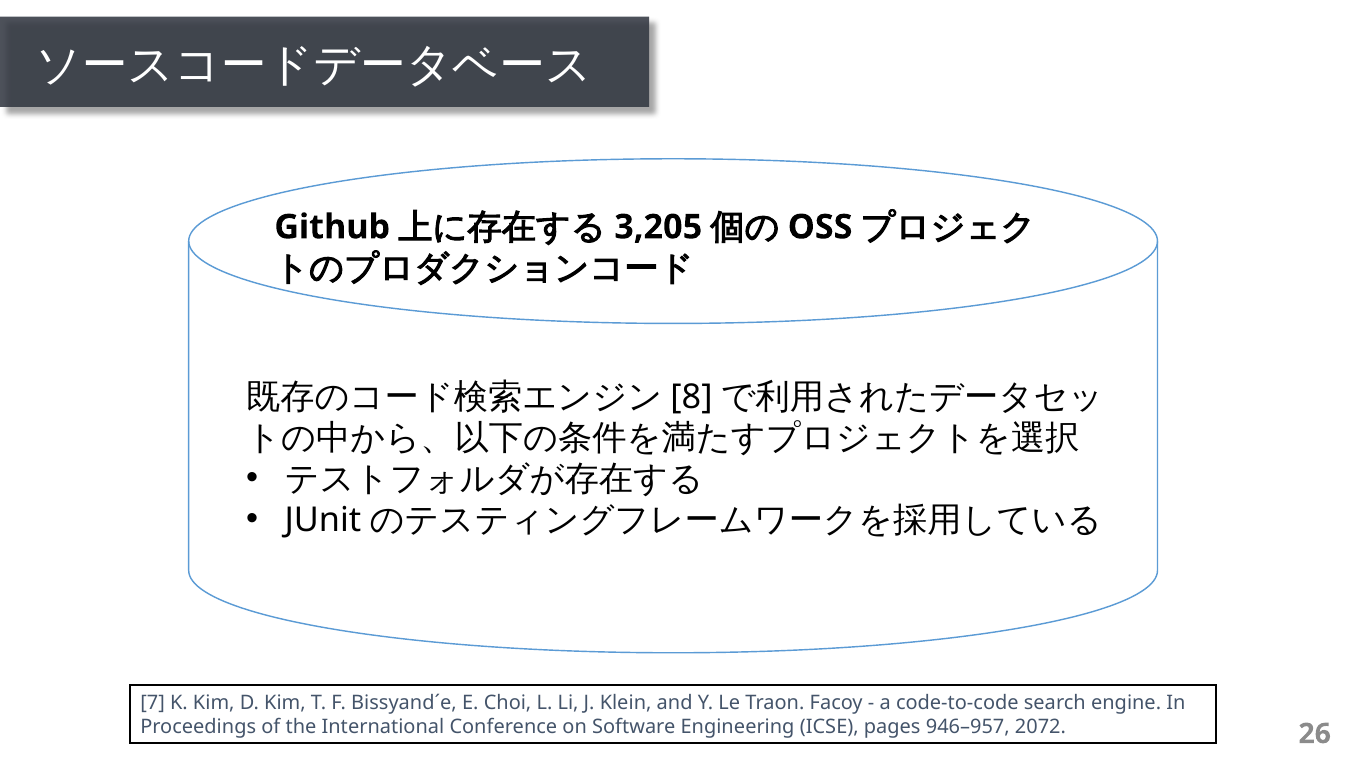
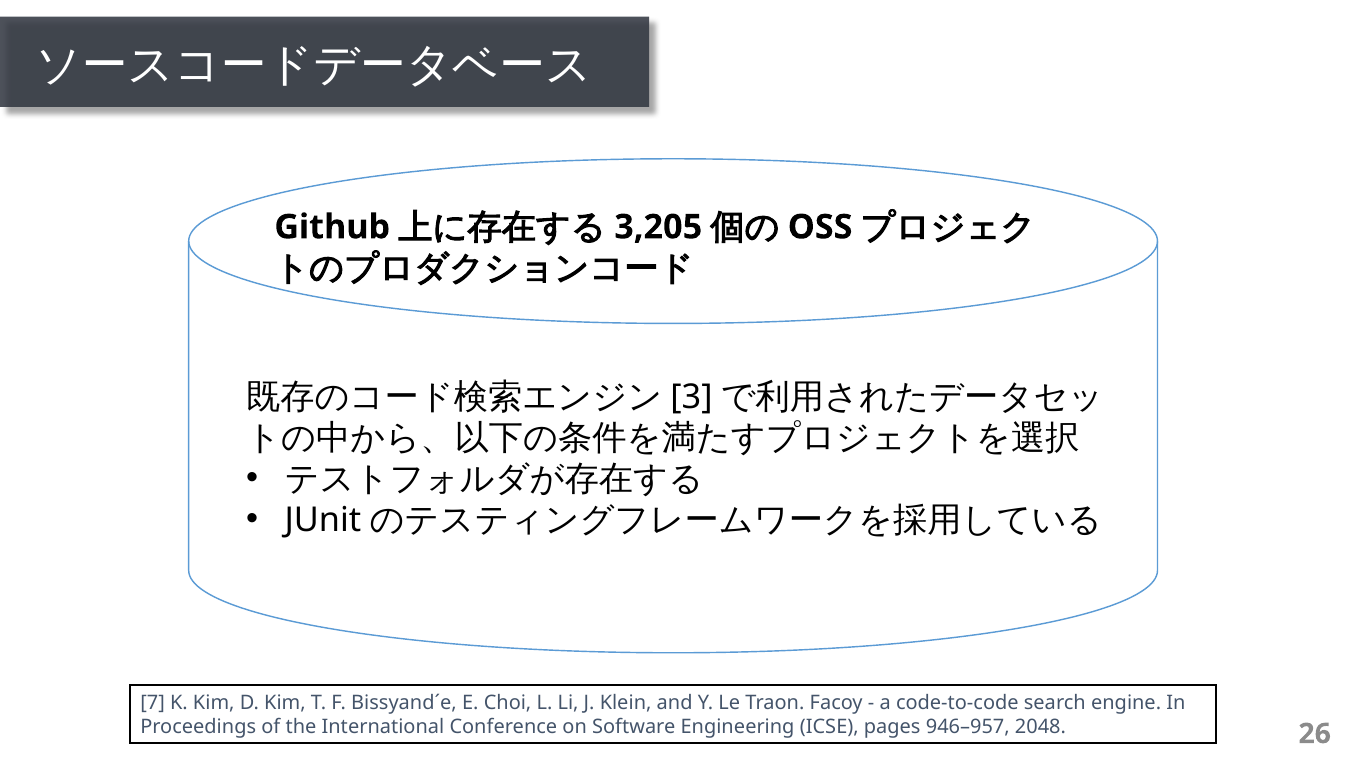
8: 8 -> 3
2072: 2072 -> 2048
